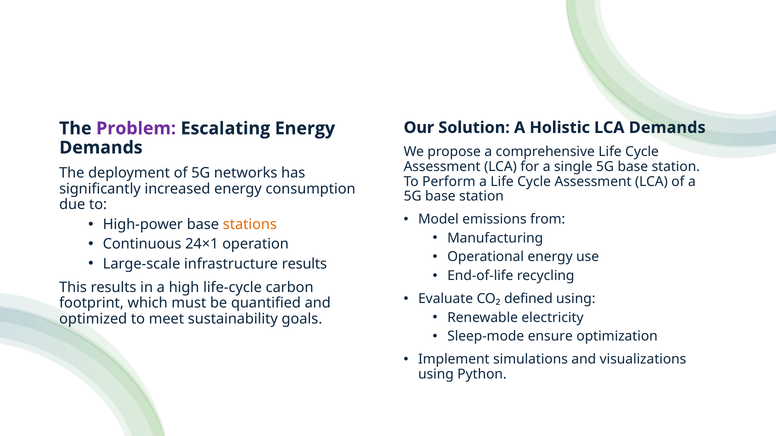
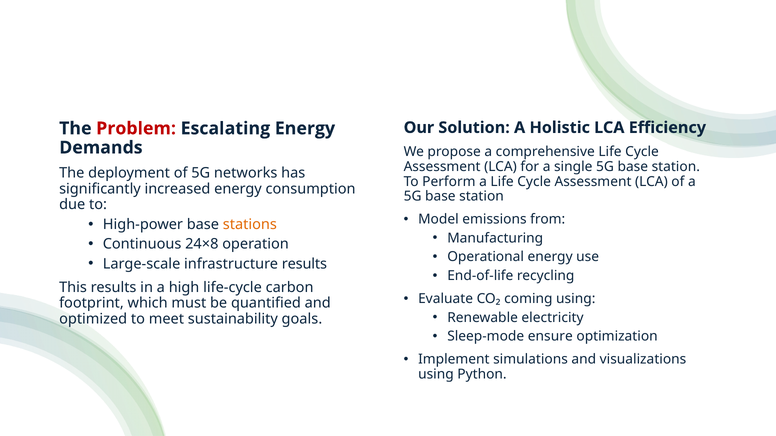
Problem colour: purple -> red
LCA Demands: Demands -> Efficiency
24×1: 24×1 -> 24×8
defined: defined -> coming
